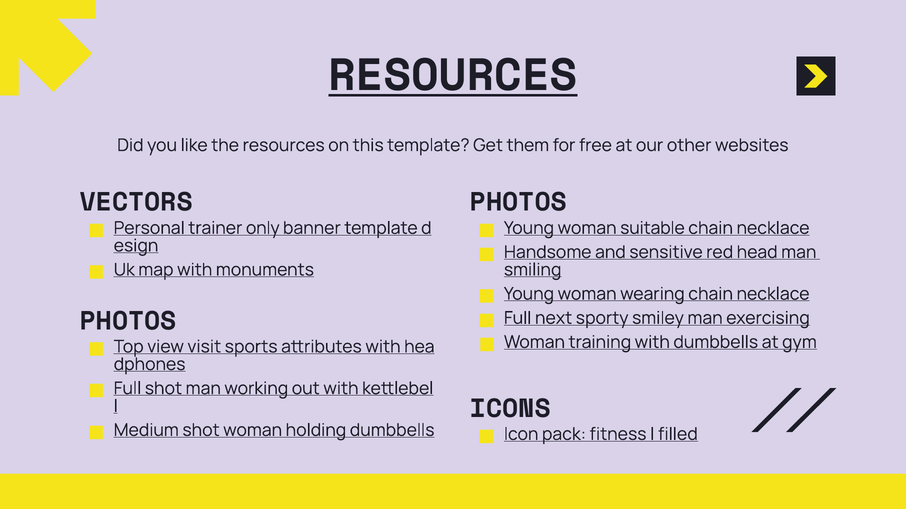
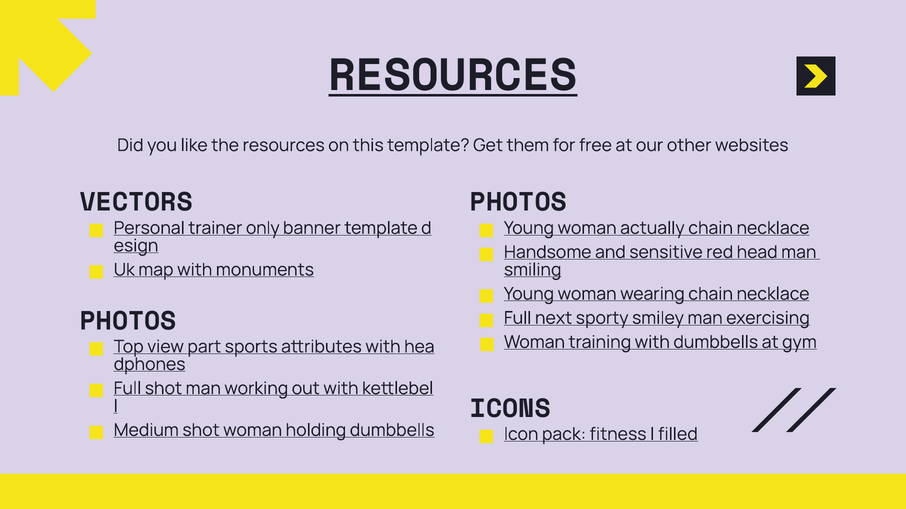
suitable: suitable -> actually
visit: visit -> part
